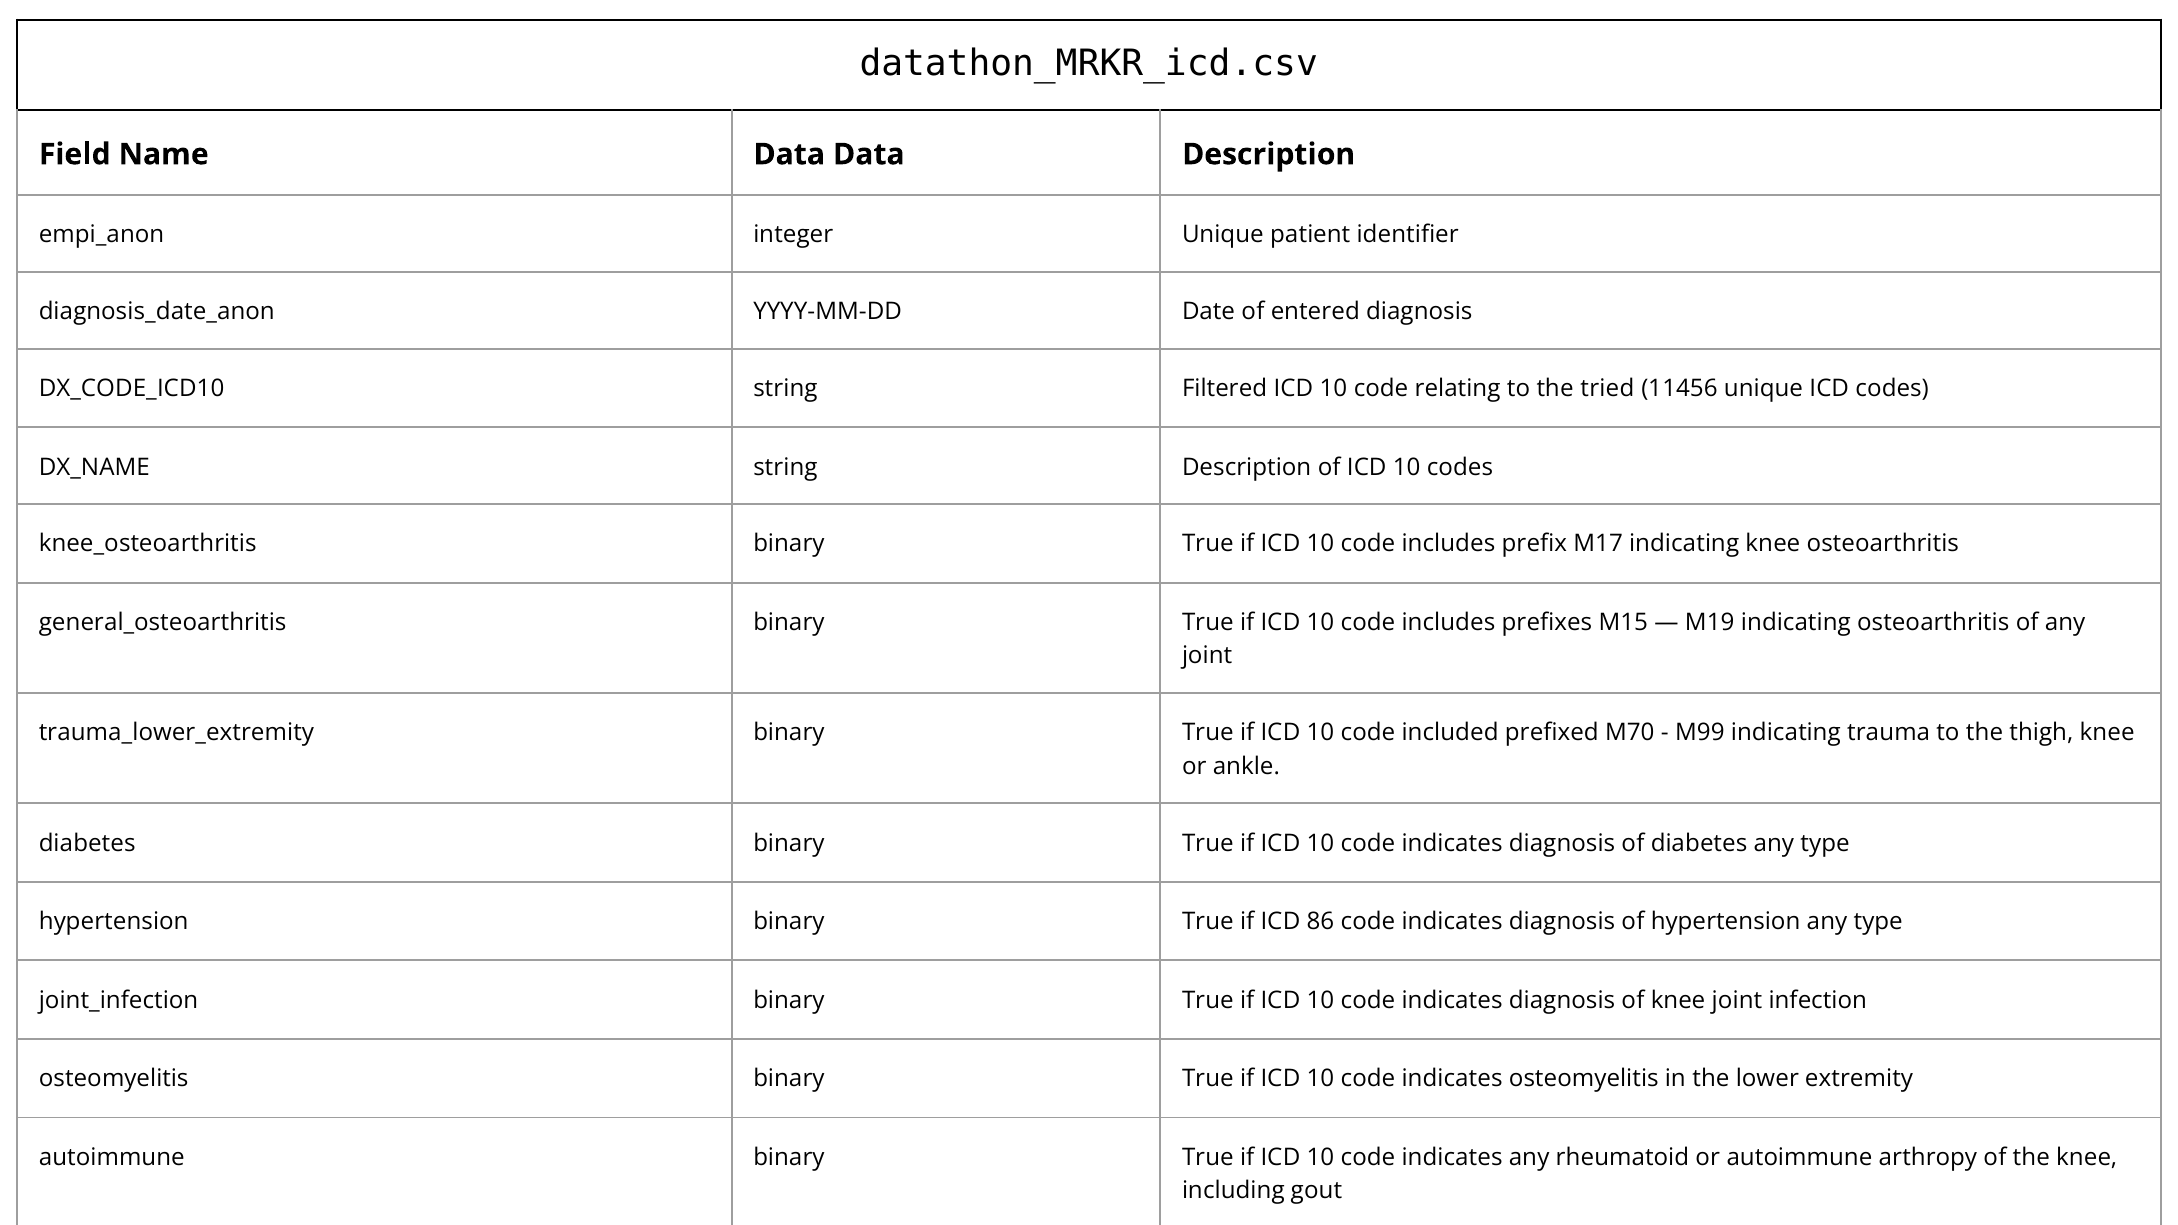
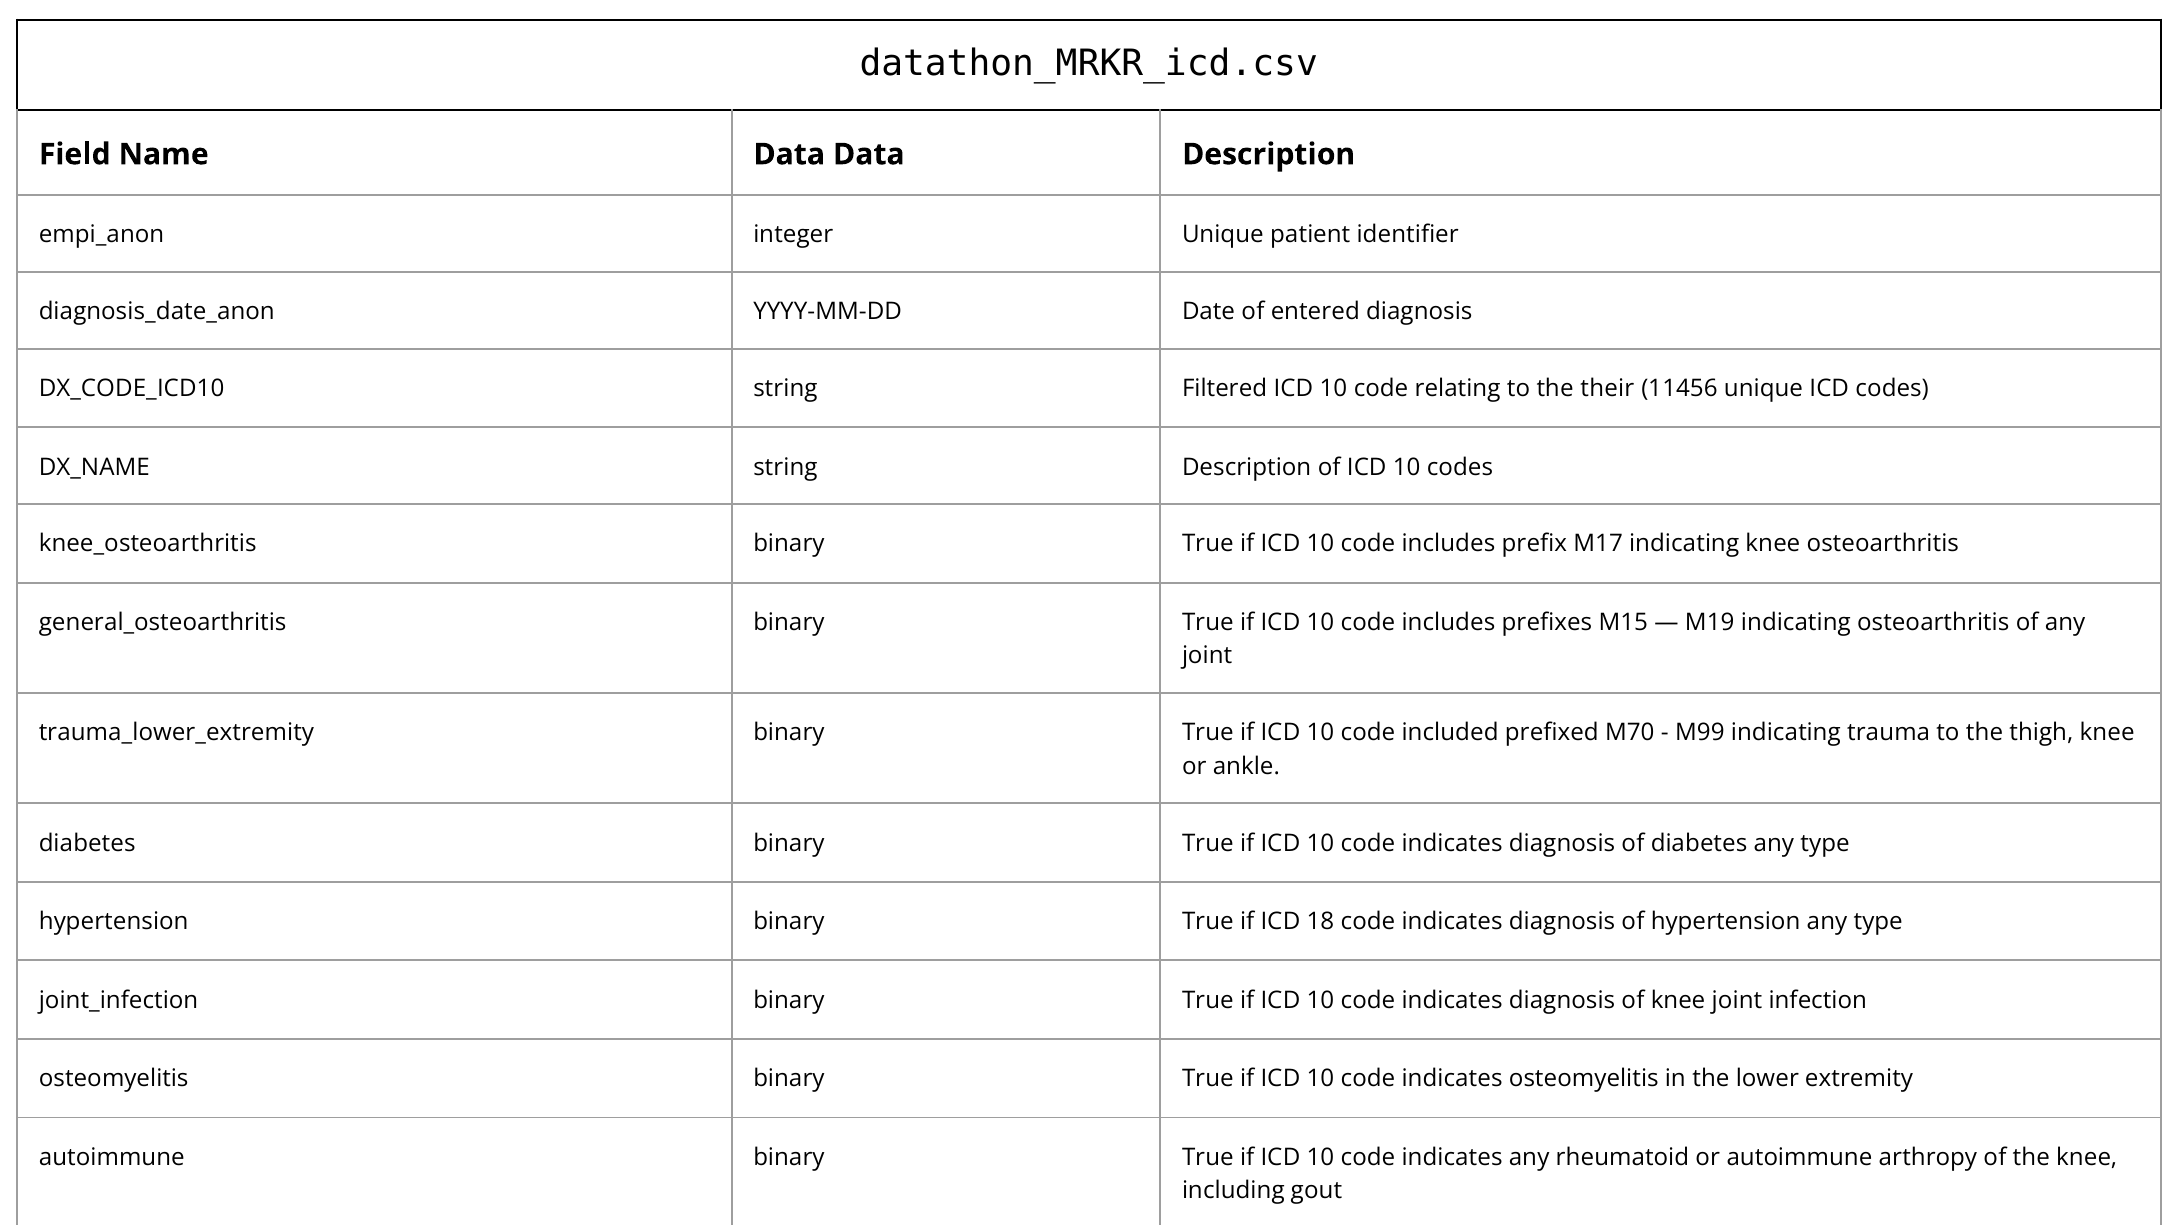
tried: tried -> their
86: 86 -> 18
